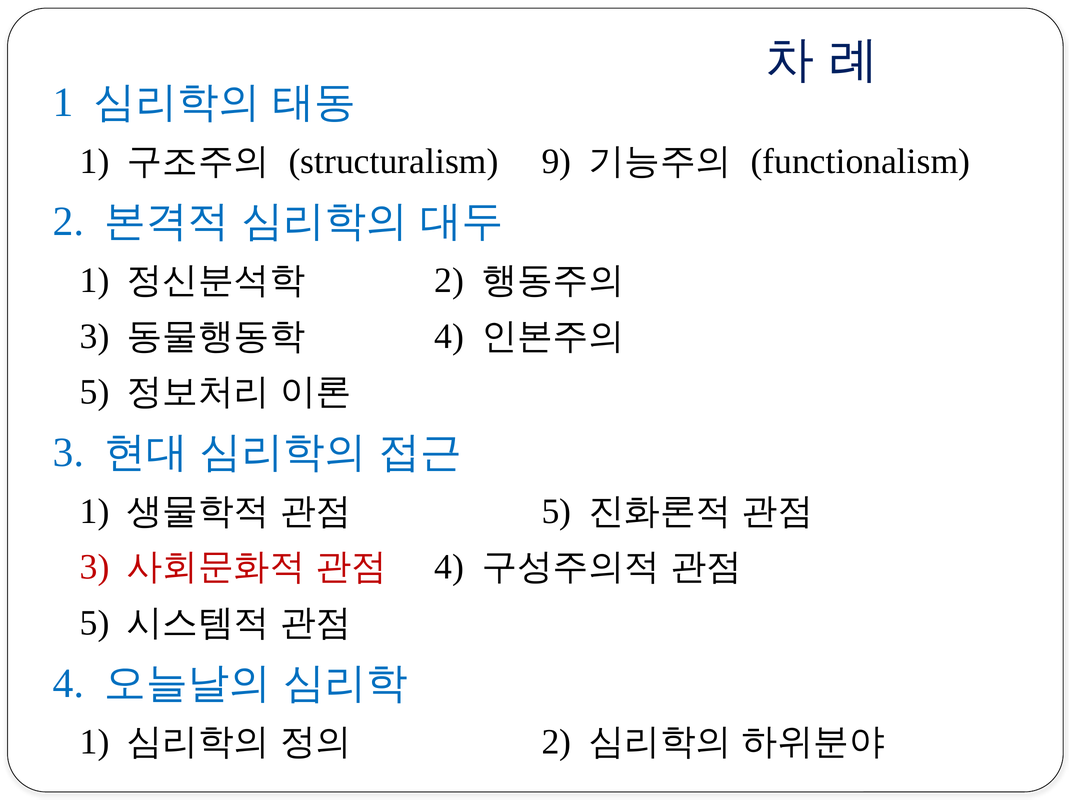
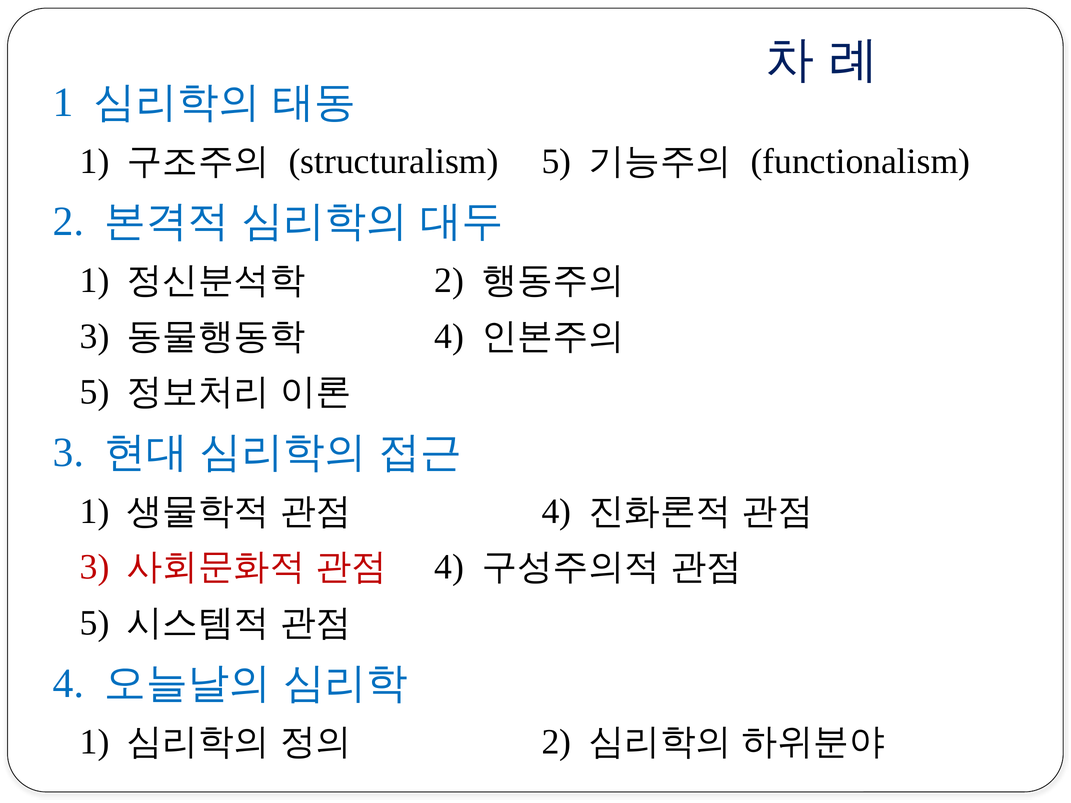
structuralism 9: 9 -> 5
5 at (556, 512): 5 -> 4
